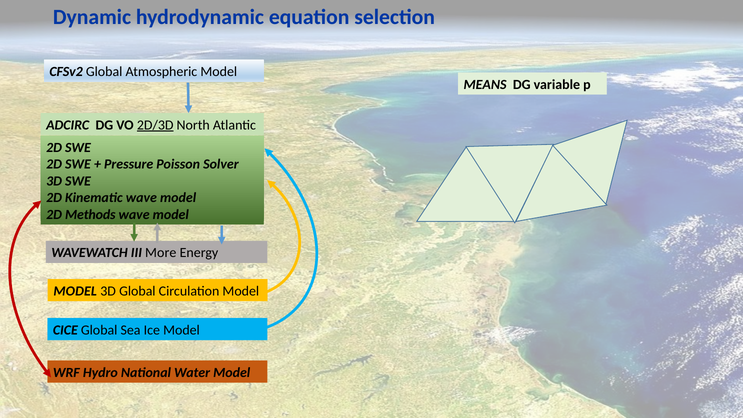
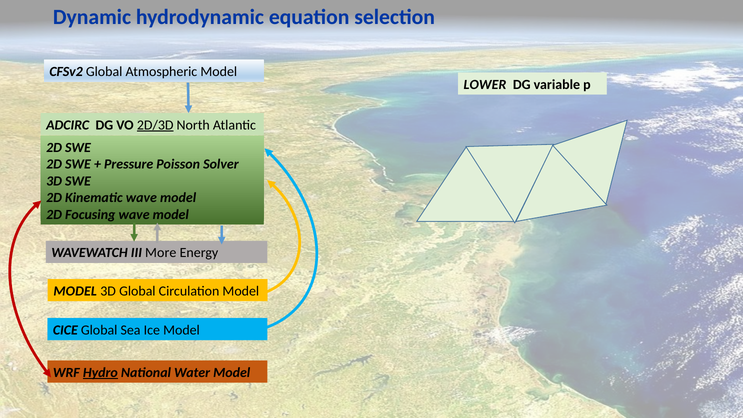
MEANS: MEANS -> LOWER
Methods: Methods -> Focusing
Hydro underline: none -> present
